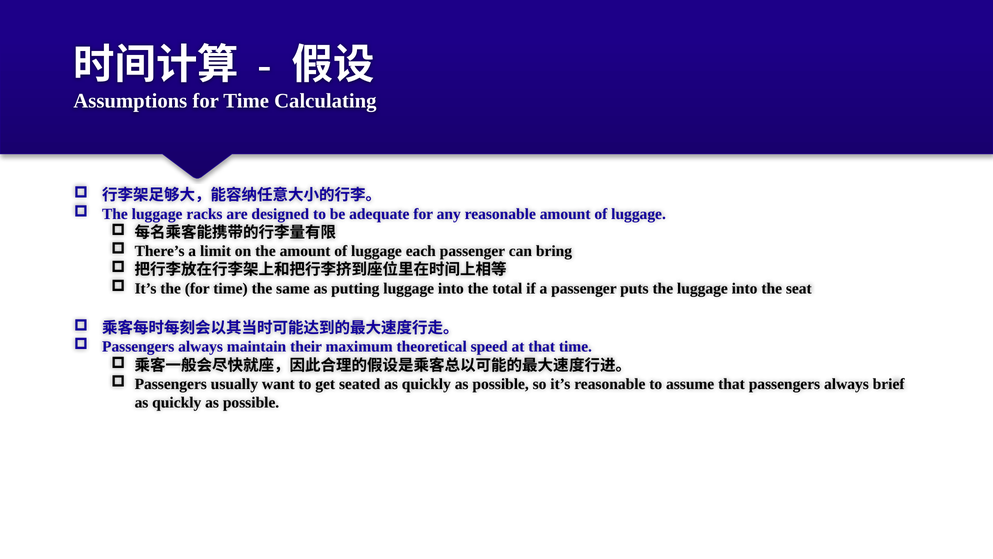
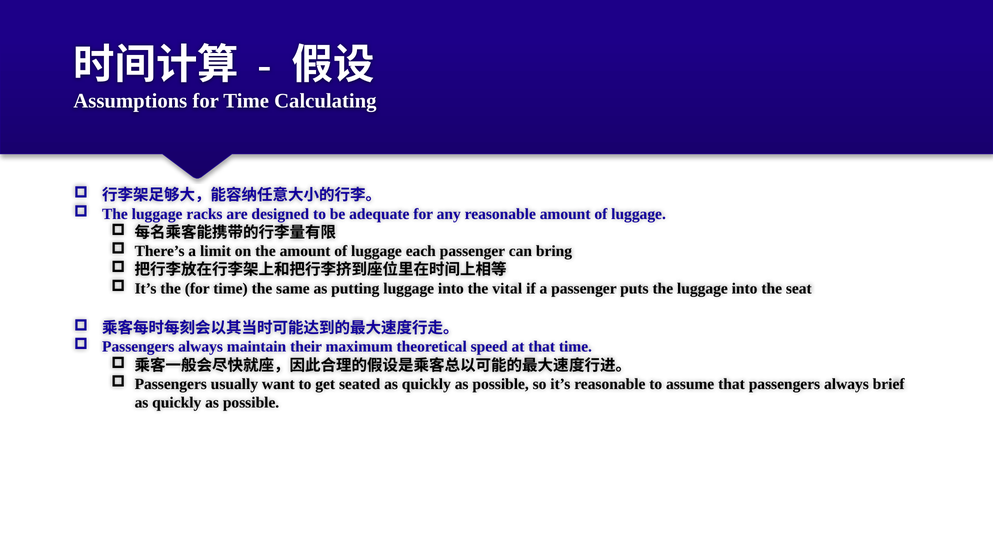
total: total -> vital
